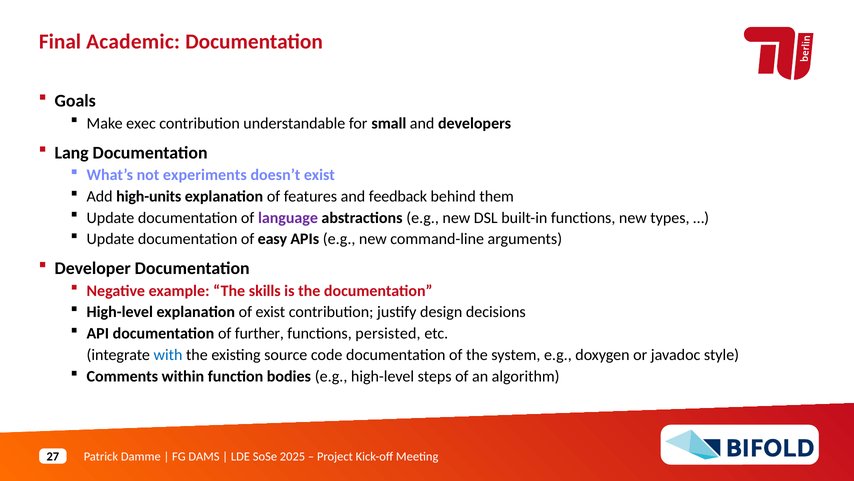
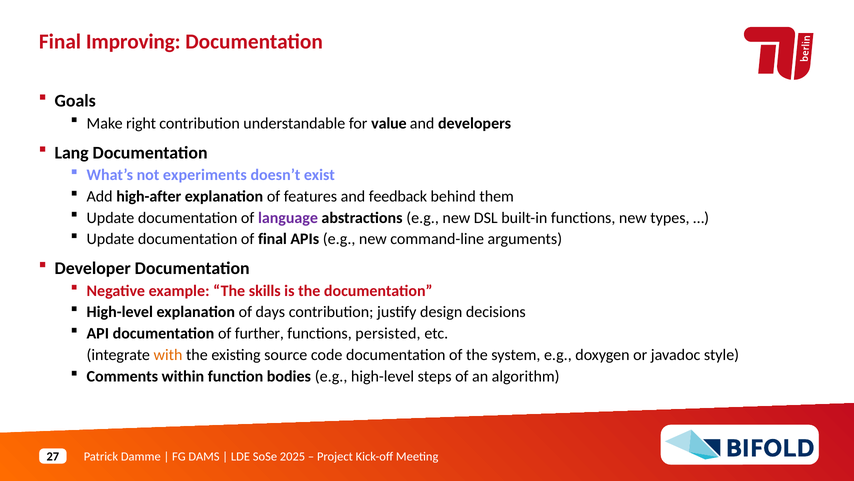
Academic: Academic -> Improving
exec: exec -> right
small: small -> value
high-units: high-units -> high-after
of easy: easy -> final
of exist: exist -> days
with colour: blue -> orange
